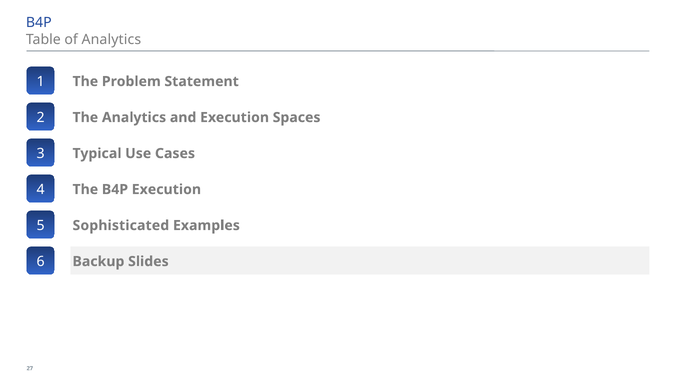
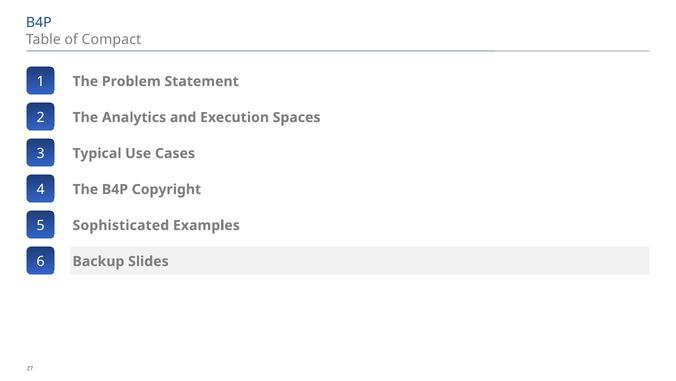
of Analytics: Analytics -> Compact
B4P Execution: Execution -> Copyright
